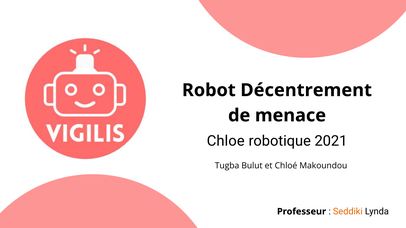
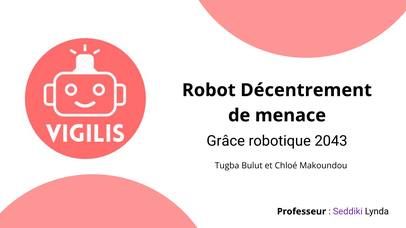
Chloe: Chloe -> Grâce
2021: 2021 -> 2043
Seddiki colour: orange -> purple
